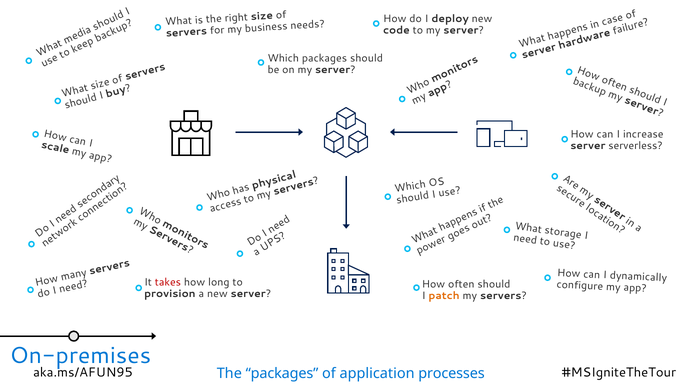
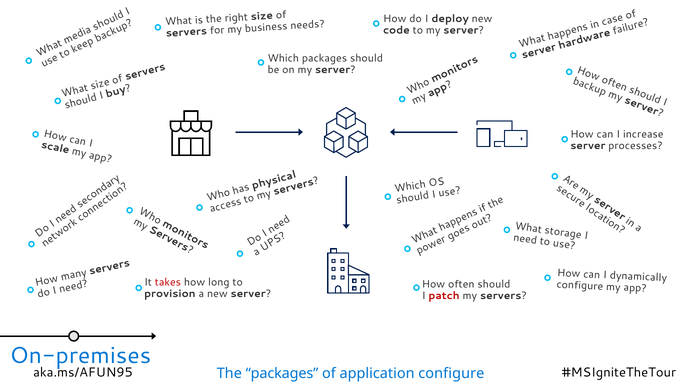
serverless: serverless -> processes
patch colour: orange -> red
application processes: processes -> configure
